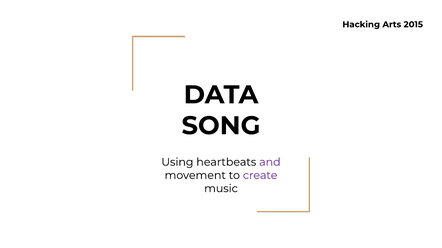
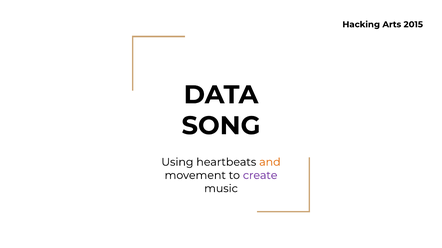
and colour: purple -> orange
